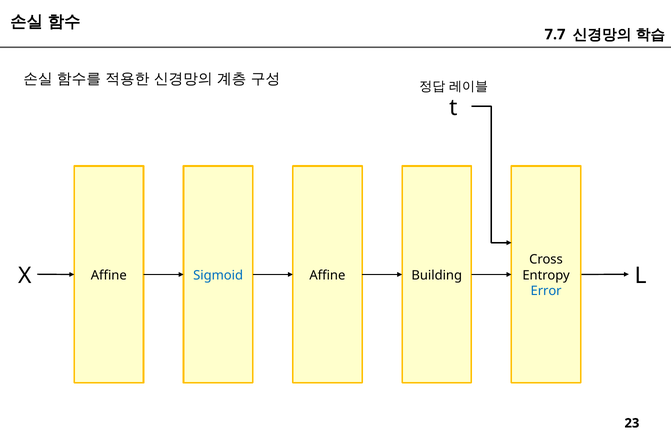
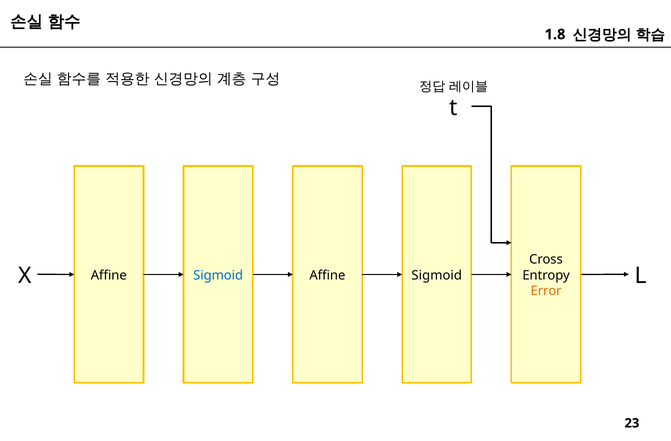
7.7: 7.7 -> 1.8
Building at (437, 275): Building -> Sigmoid
Error colour: blue -> orange
